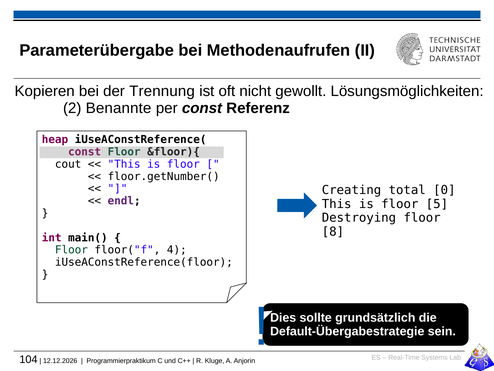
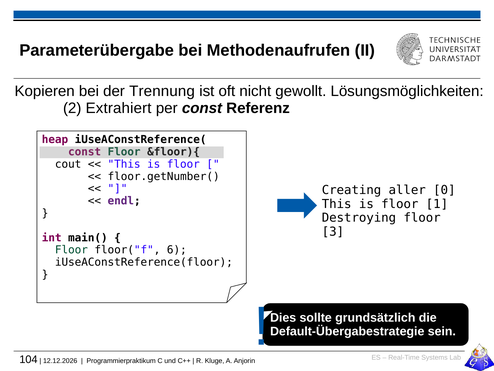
Benannte: Benannte -> Extrahiert
total: total -> aller
5: 5 -> 1
8: 8 -> 3
4: 4 -> 6
